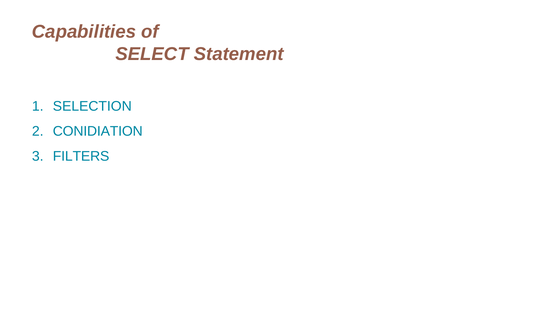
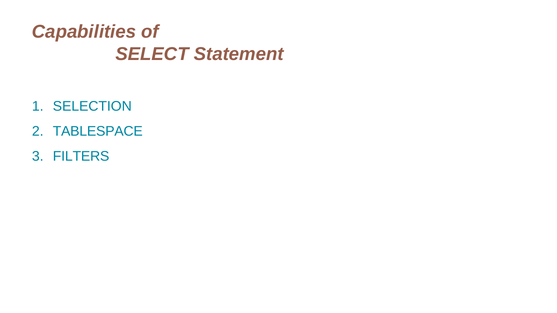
CONIDIATION: CONIDIATION -> TABLESPACE
